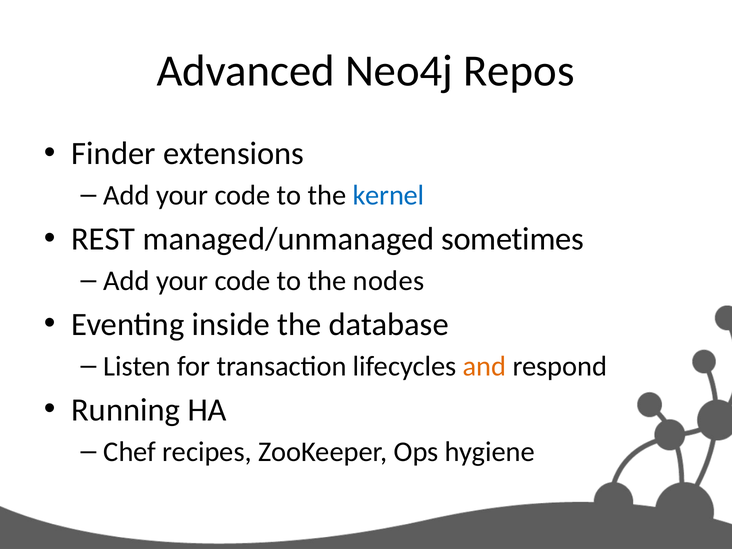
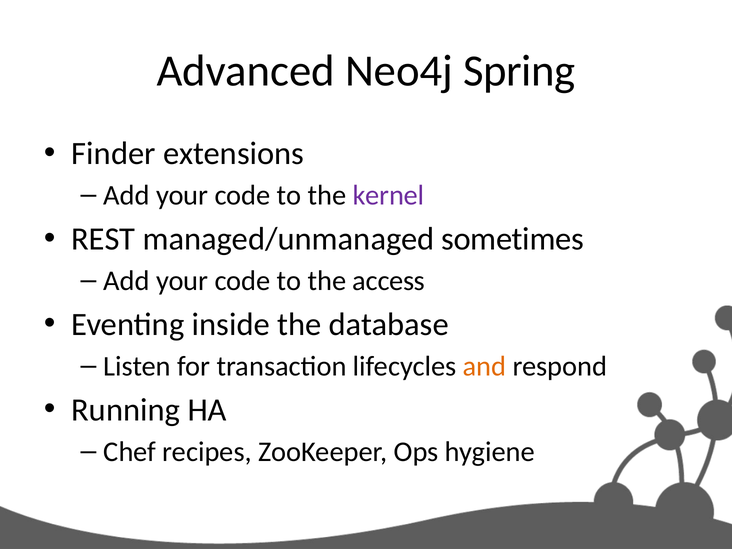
Repos: Repos -> Spring
kernel colour: blue -> purple
nodes: nodes -> access
